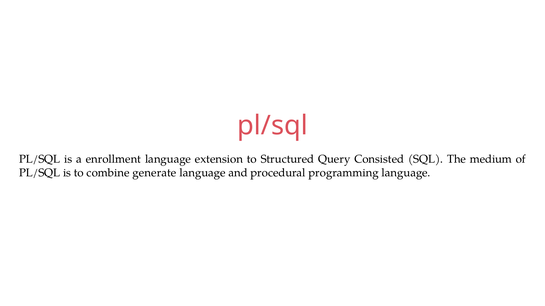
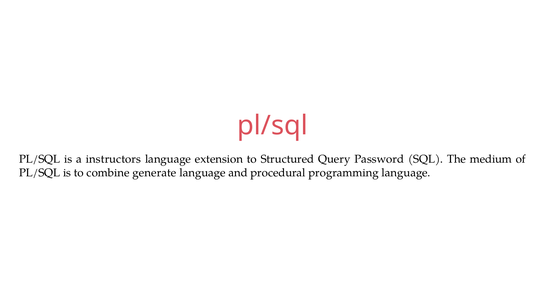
enrollment: enrollment -> instructors
Consisted: Consisted -> Password
